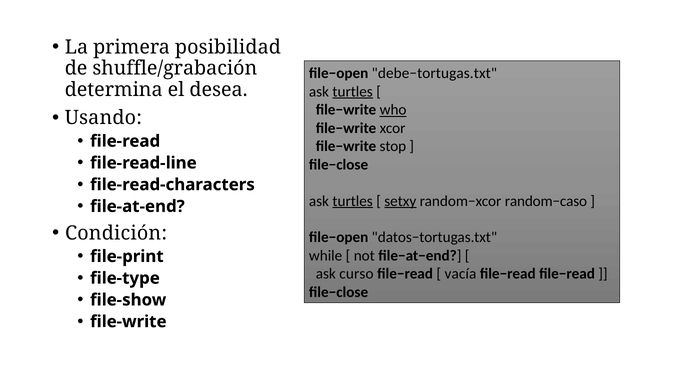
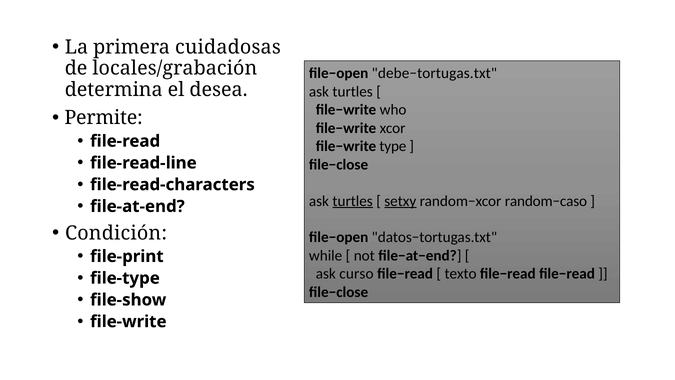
posibilidad: posibilidad -> cuidadosas
shuffle/grabación: shuffle/grabación -> locales/grabación
turtles at (353, 92) underline: present -> none
who underline: present -> none
Usando: Usando -> Permite
stop: stop -> type
vacía: vacía -> texto
